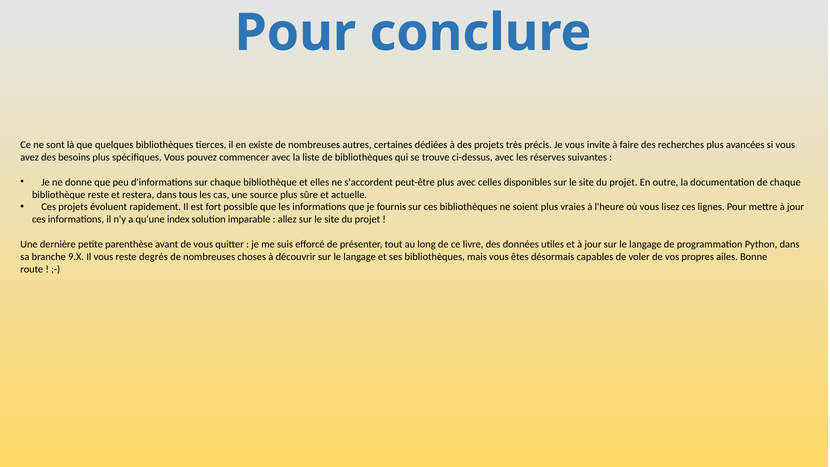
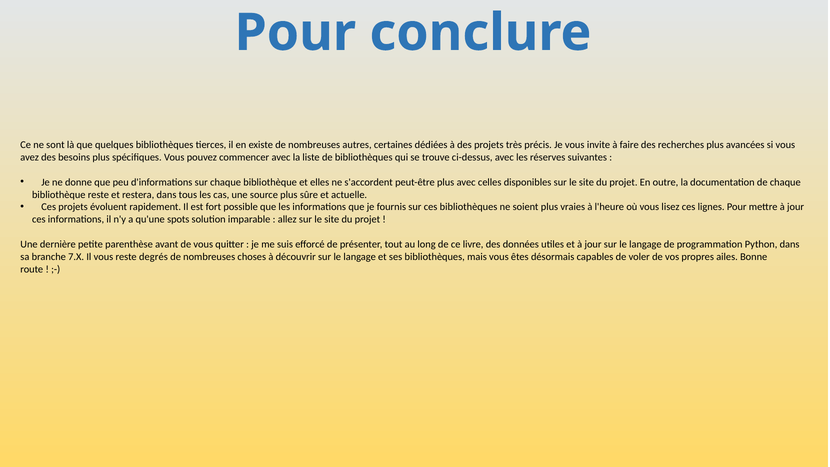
index: index -> spots
9.X: 9.X -> 7.X
